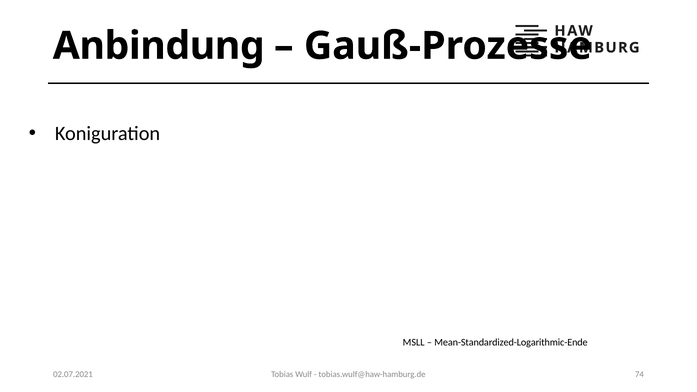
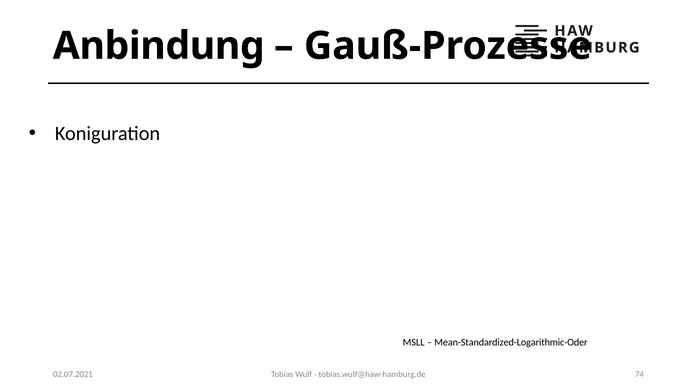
Mean-Standardized-Logarithmic-Ende: Mean-Standardized-Logarithmic-Ende -> Mean-Standardized-Logarithmic-Oder
